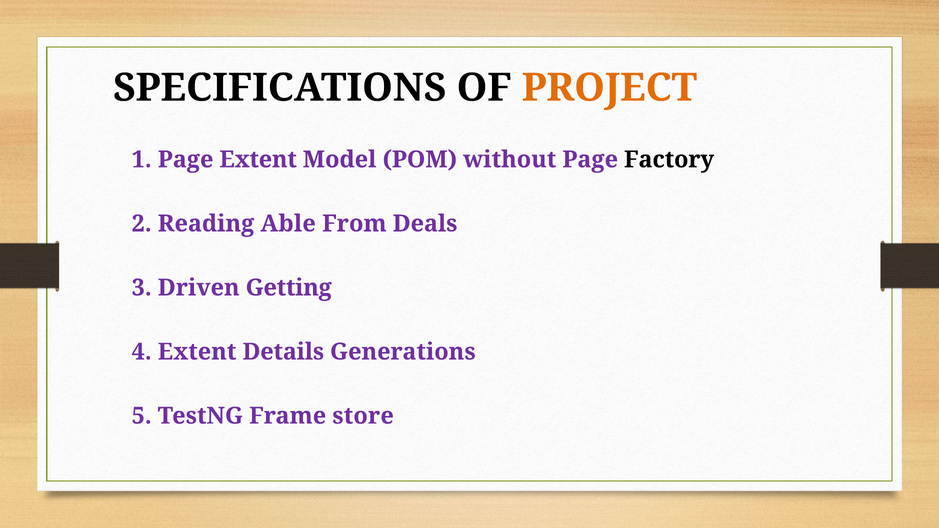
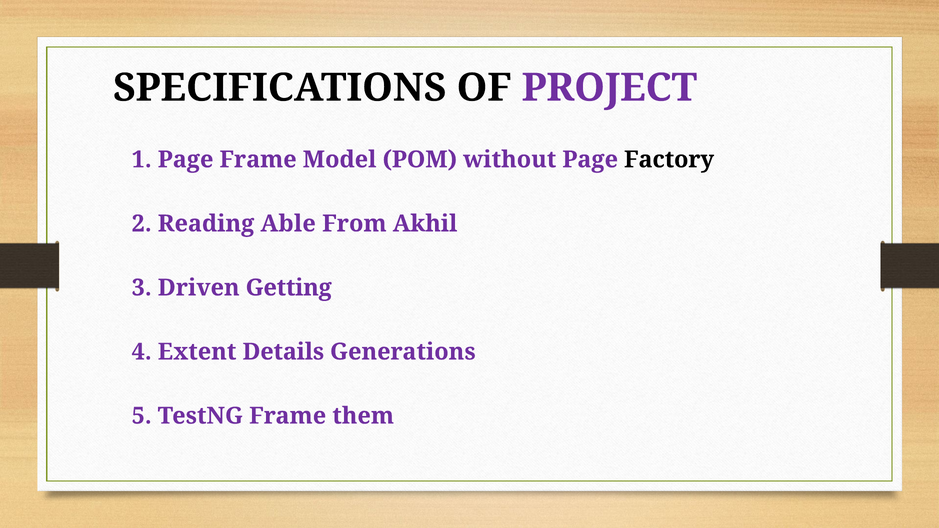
PROJECT colour: orange -> purple
Page Extent: Extent -> Frame
Deals: Deals -> Akhil
store: store -> them
